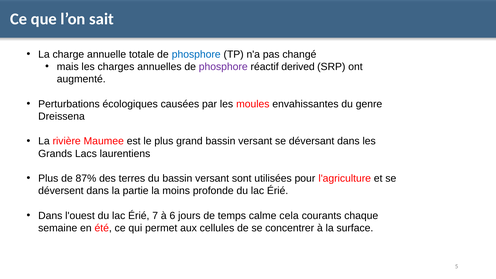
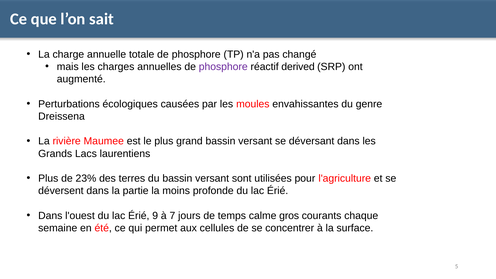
phosphore at (196, 54) colour: blue -> black
87%: 87% -> 23%
7: 7 -> 9
6: 6 -> 7
cela: cela -> gros
